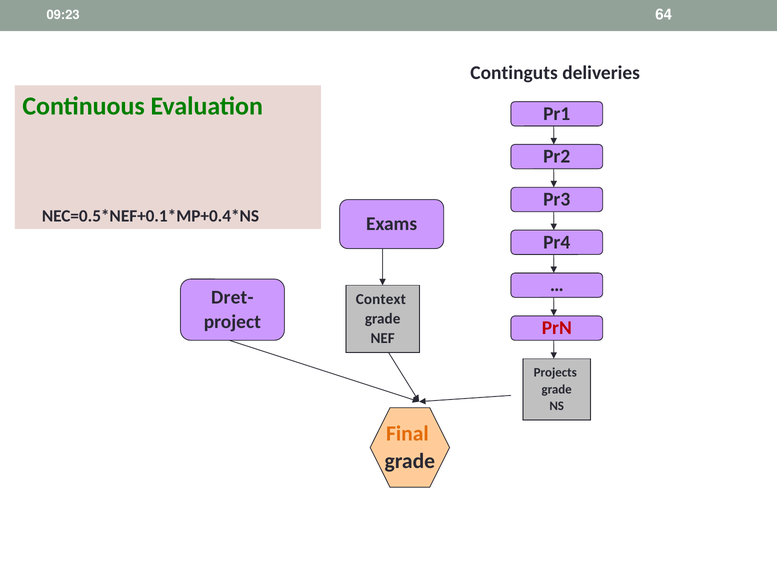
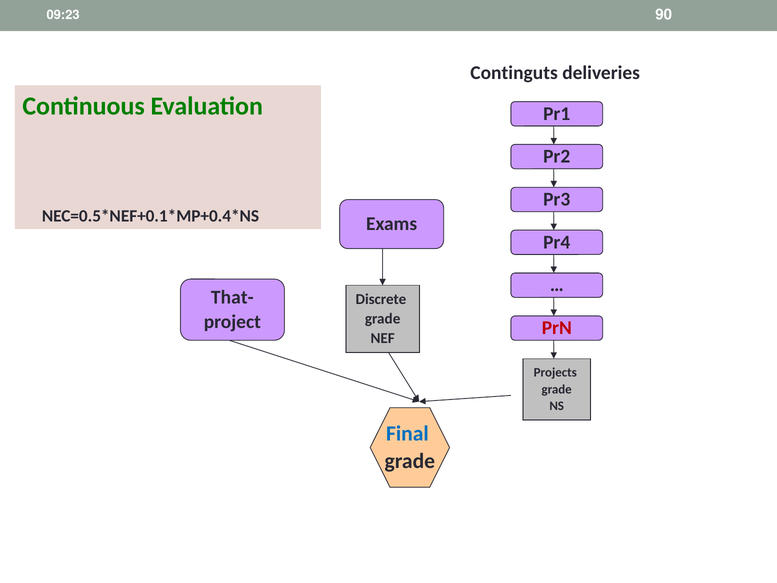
64: 64 -> 90
Dret-: Dret- -> That-
Context: Context -> Discrete
Final colour: orange -> blue
